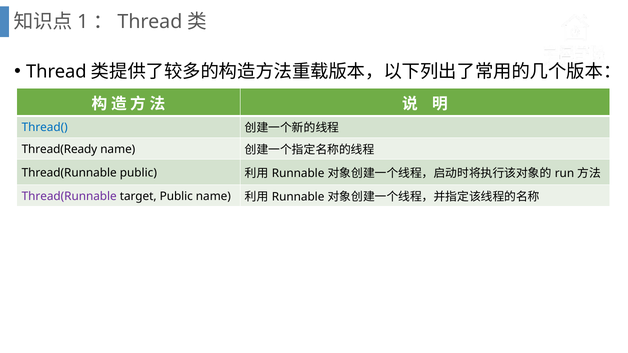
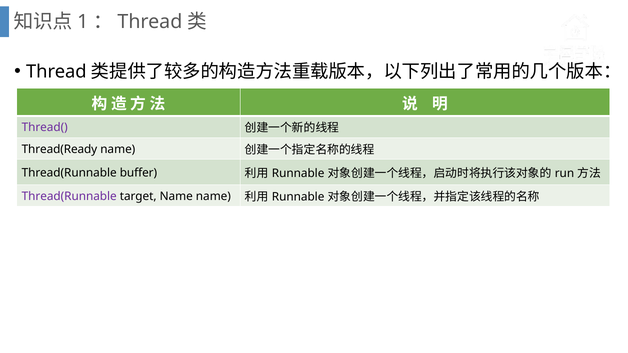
Thread( colour: blue -> purple
Thread(Runnable public: public -> buffer
target Public: Public -> Name
